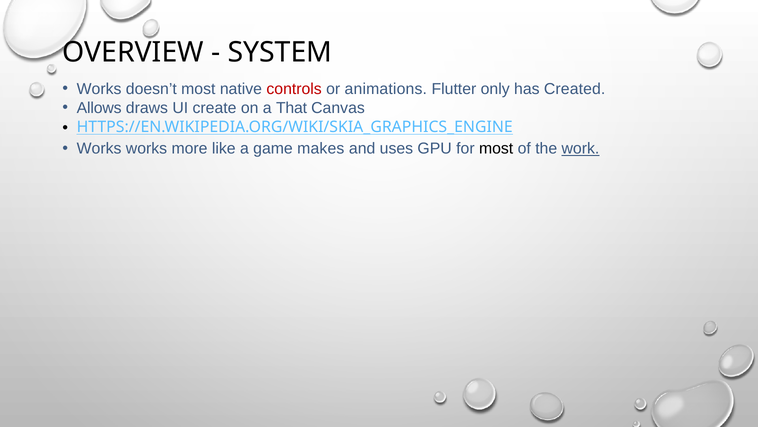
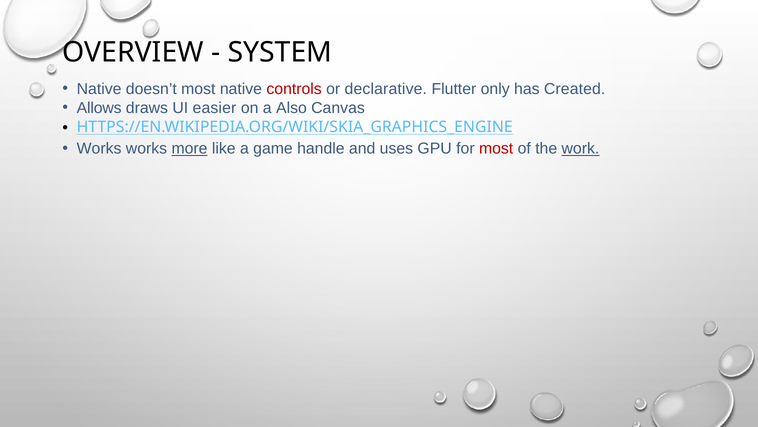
Works at (99, 89): Works -> Native
animations: animations -> declarative
create: create -> easier
That: That -> Also
more underline: none -> present
makes: makes -> handle
most at (496, 149) colour: black -> red
